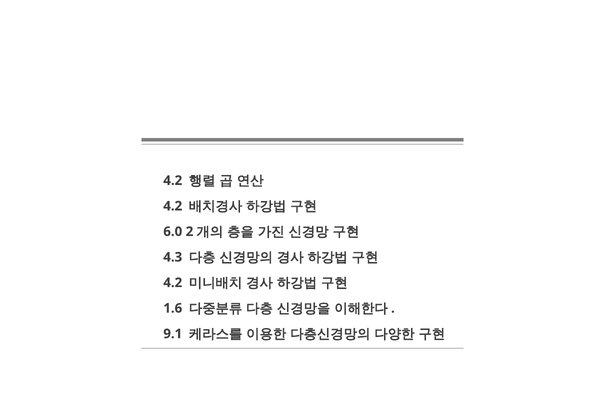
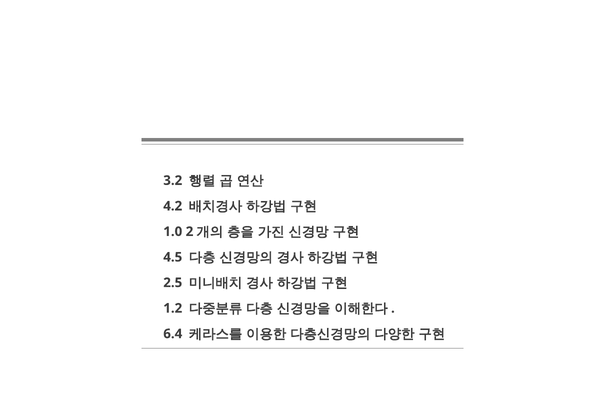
4.2 at (173, 180): 4.2 -> 3.2
6.0: 6.0 -> 1.0
4.3: 4.3 -> 4.5
4.2 at (173, 282): 4.2 -> 2.5
1.6: 1.6 -> 1.2
9.1: 9.1 -> 6.4
